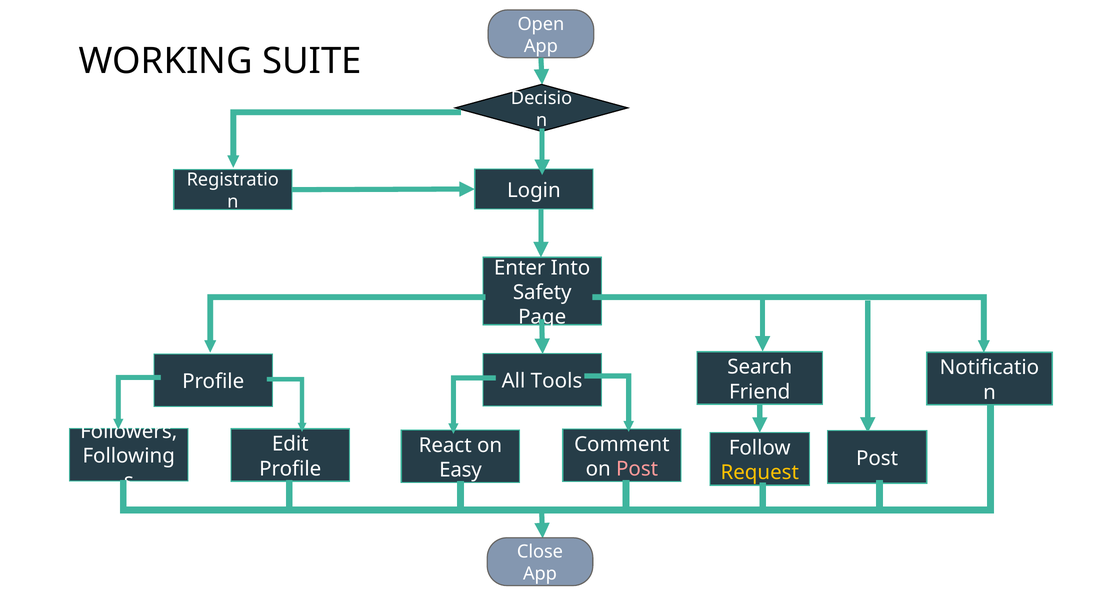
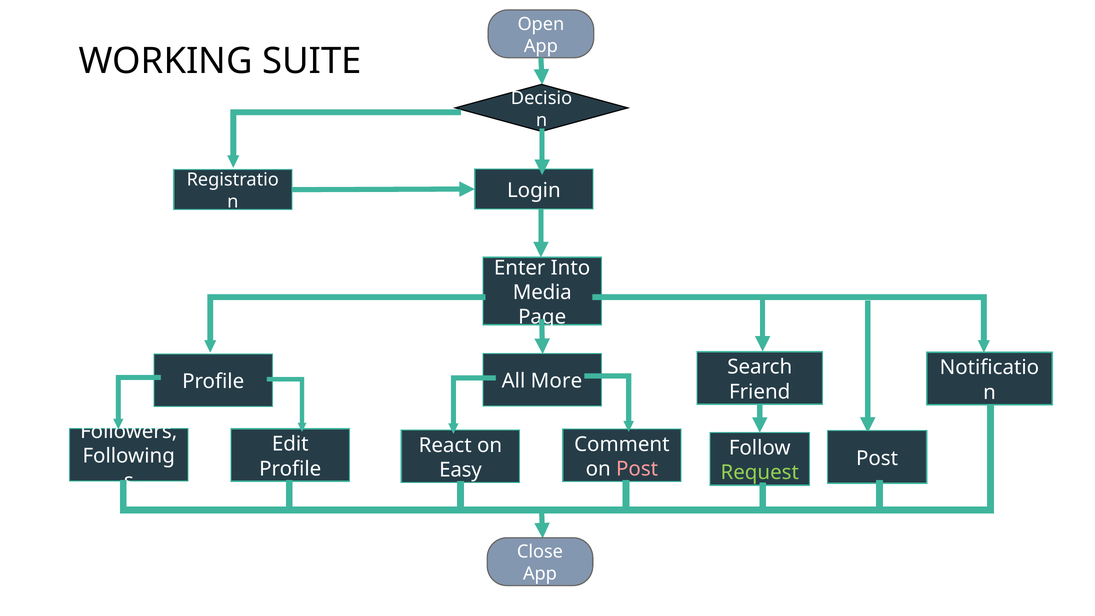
Safety: Safety -> Media
Tools: Tools -> More
Request colour: yellow -> light green
